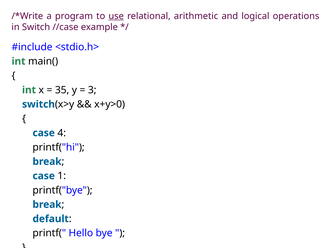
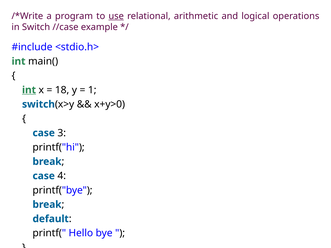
int at (29, 90) underline: none -> present
35: 35 -> 18
3: 3 -> 1
4: 4 -> 3
1: 1 -> 4
